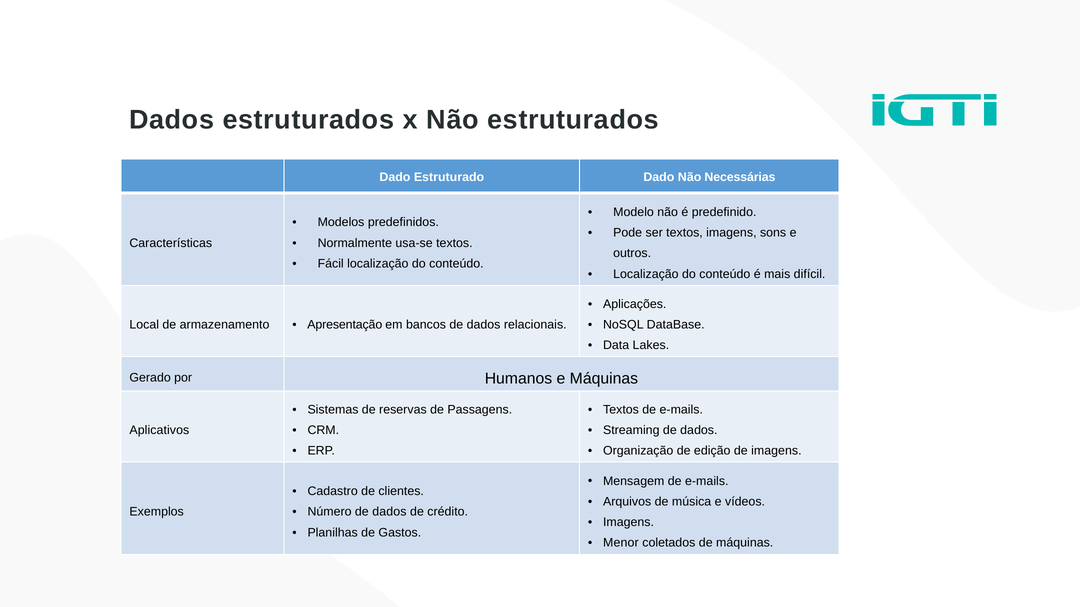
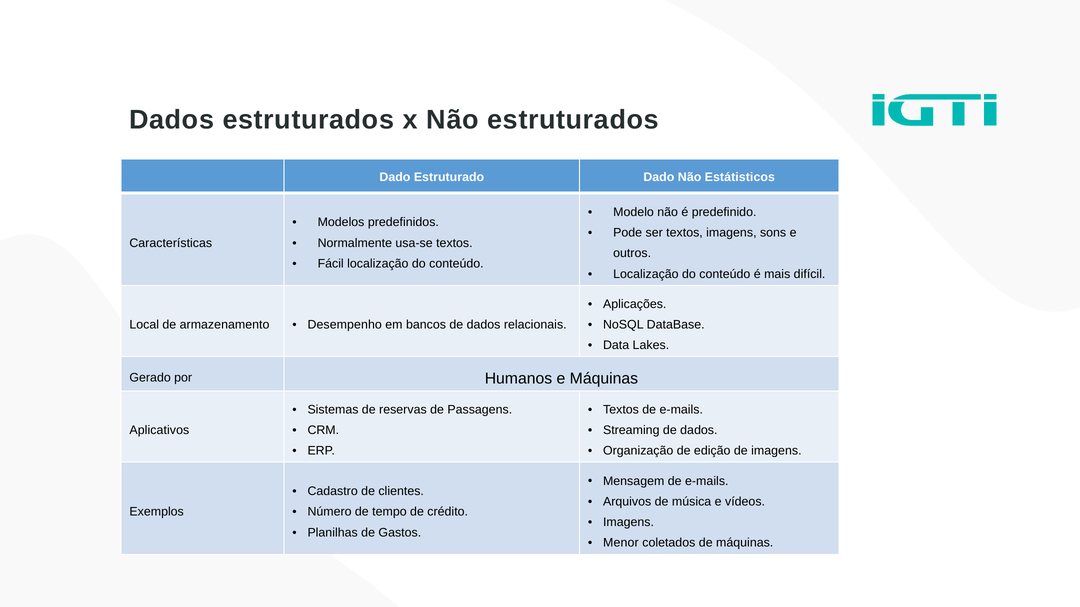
Necessárias: Necessárias -> Estátisticos
Apresentação: Apresentação -> Desempenho
Número de dados: dados -> tempo
